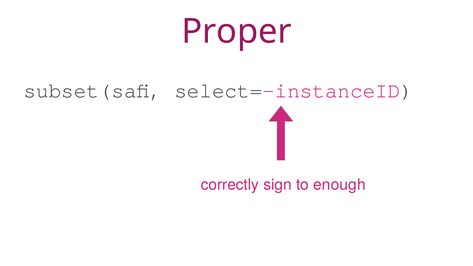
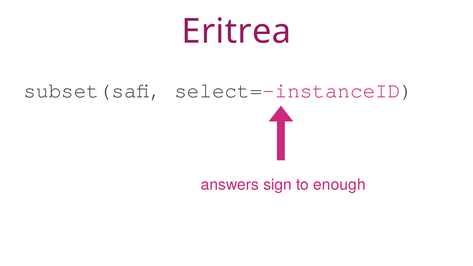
Proper: Proper -> Eritrea
correctly: correctly -> answers
